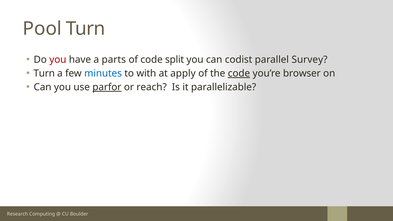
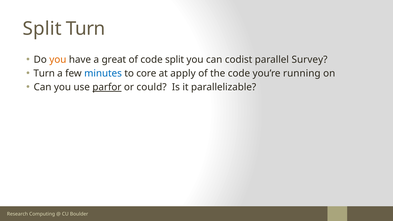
Pool at (42, 29): Pool -> Split
you at (58, 60) colour: red -> orange
parts: parts -> great
with: with -> core
code at (239, 73) underline: present -> none
browser: browser -> running
reach: reach -> could
